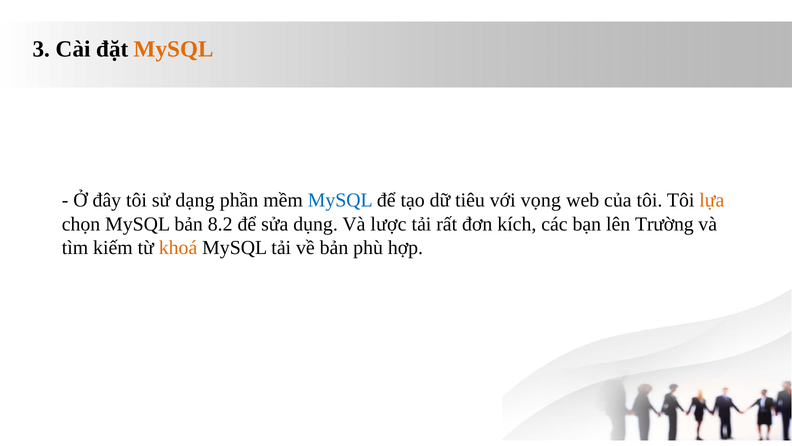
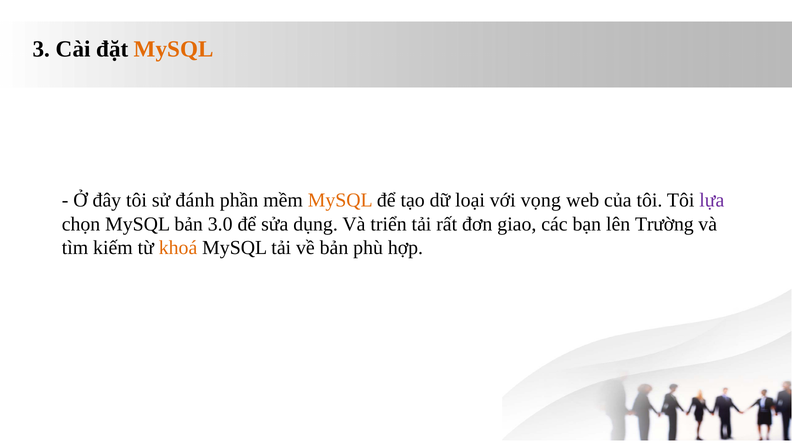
dạng: dạng -> đánh
MySQL at (340, 200) colour: blue -> orange
tiêu: tiêu -> loại
lựa colour: orange -> purple
8.2: 8.2 -> 3.0
lược: lược -> triển
kích: kích -> giao
